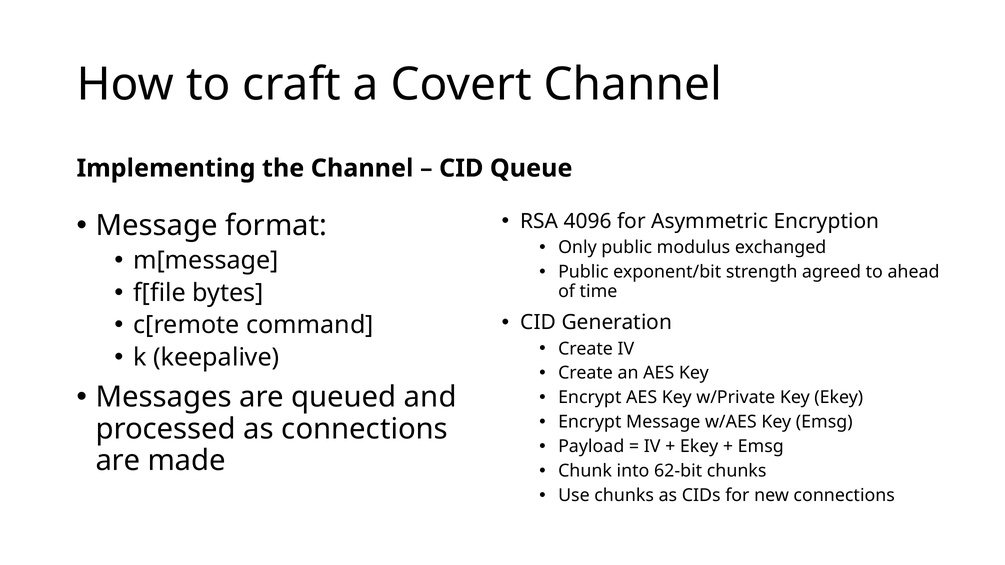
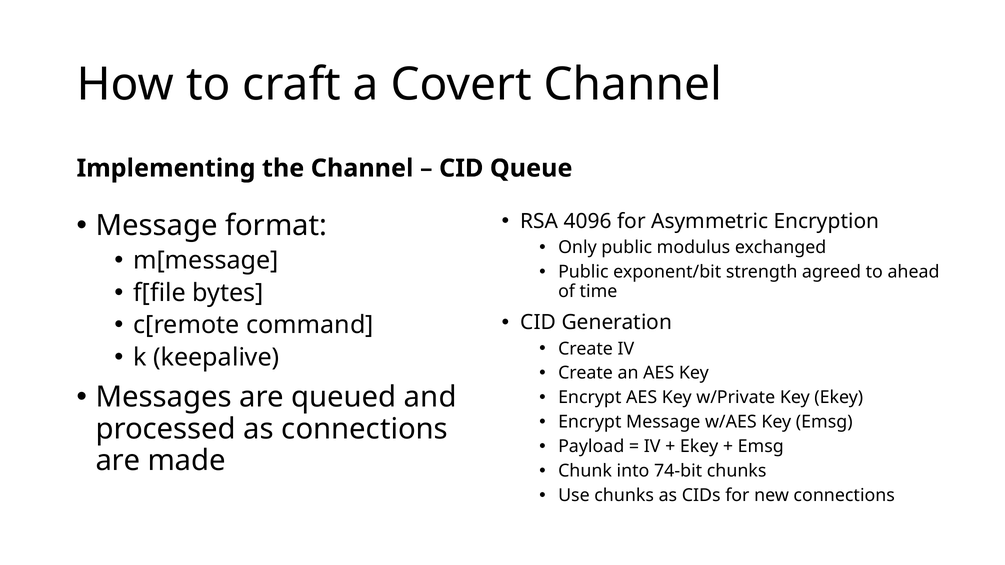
62-bit: 62-bit -> 74-bit
